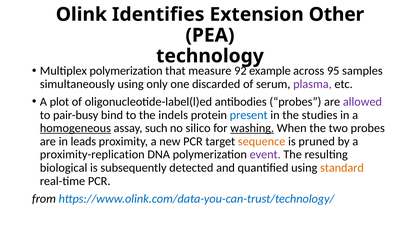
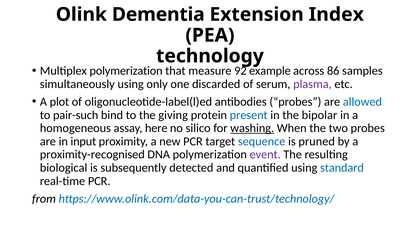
Identifies: Identifies -> Dementia
Other: Other -> Index
95: 95 -> 86
allowed colour: purple -> blue
pair-busy: pair-busy -> pair-such
indels: indels -> giving
studies: studies -> bipolar
homogeneous underline: present -> none
such: such -> here
leads: leads -> input
sequence colour: orange -> blue
proximity-replication: proximity-replication -> proximity-recognised
standard colour: orange -> blue
